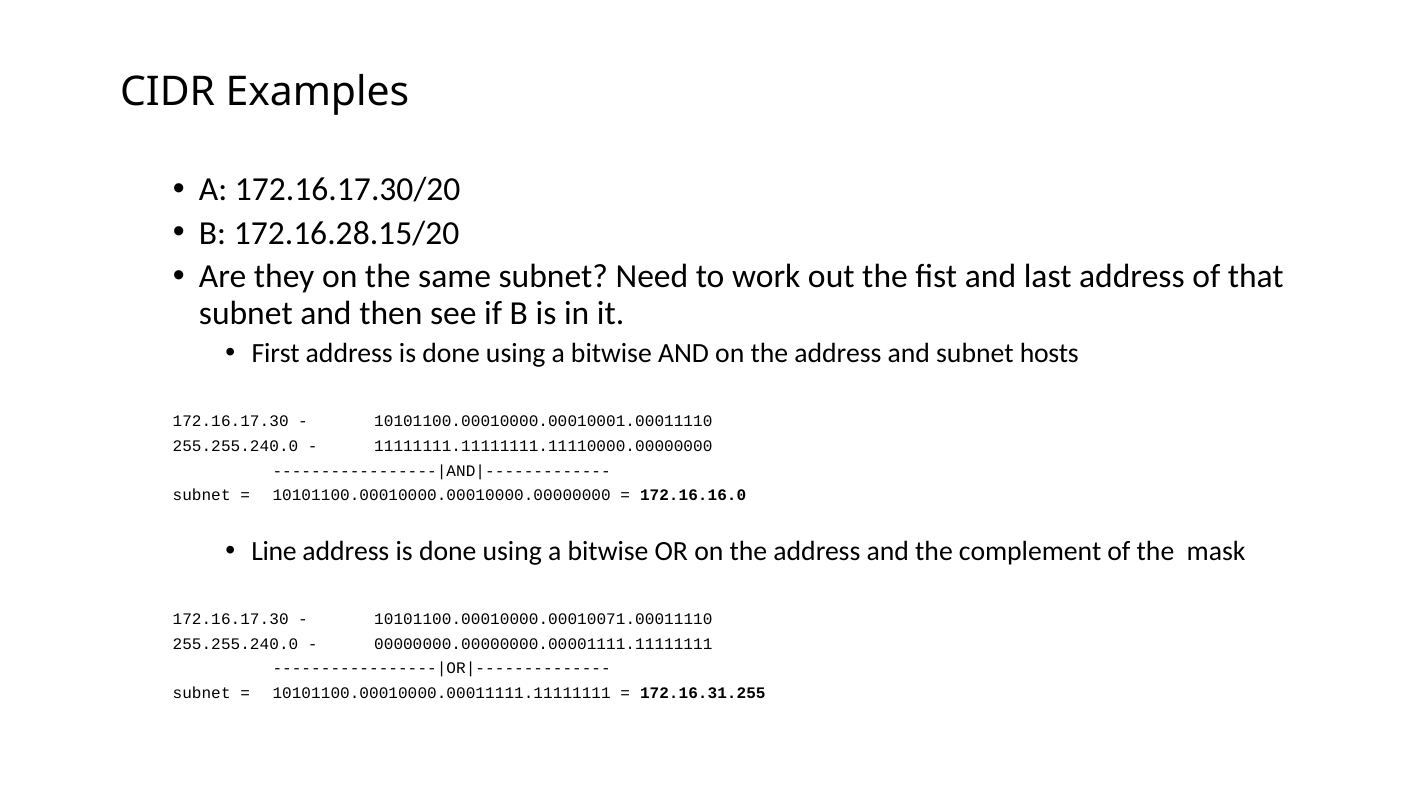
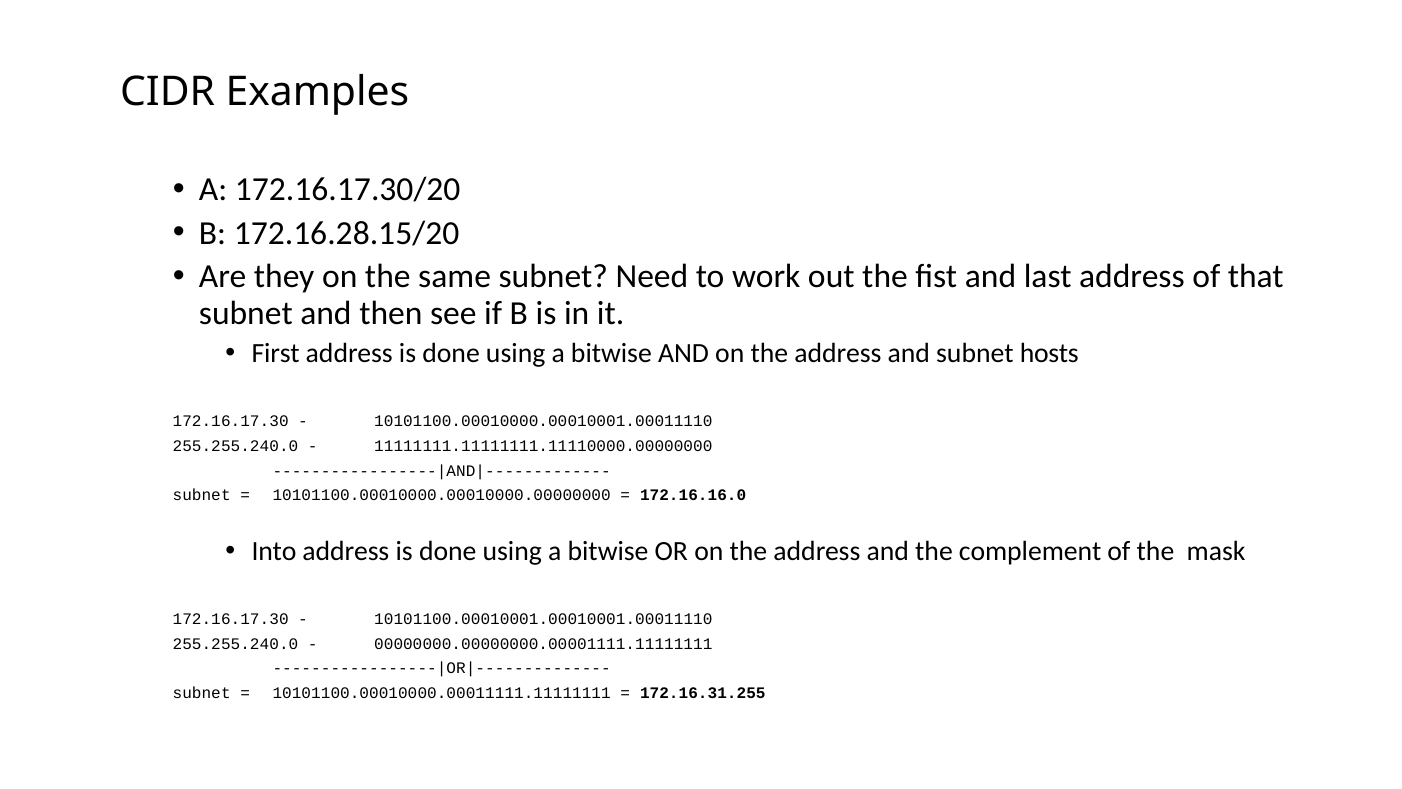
Line: Line -> Into
10101100.00010000.00010071.00011110: 10101100.00010000.00010071.00011110 -> 10101100.00010001.00010001.00011110
